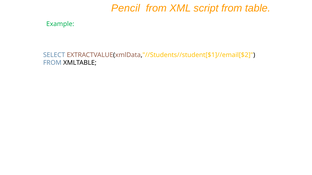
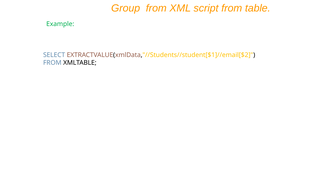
Pencil: Pencil -> Group
